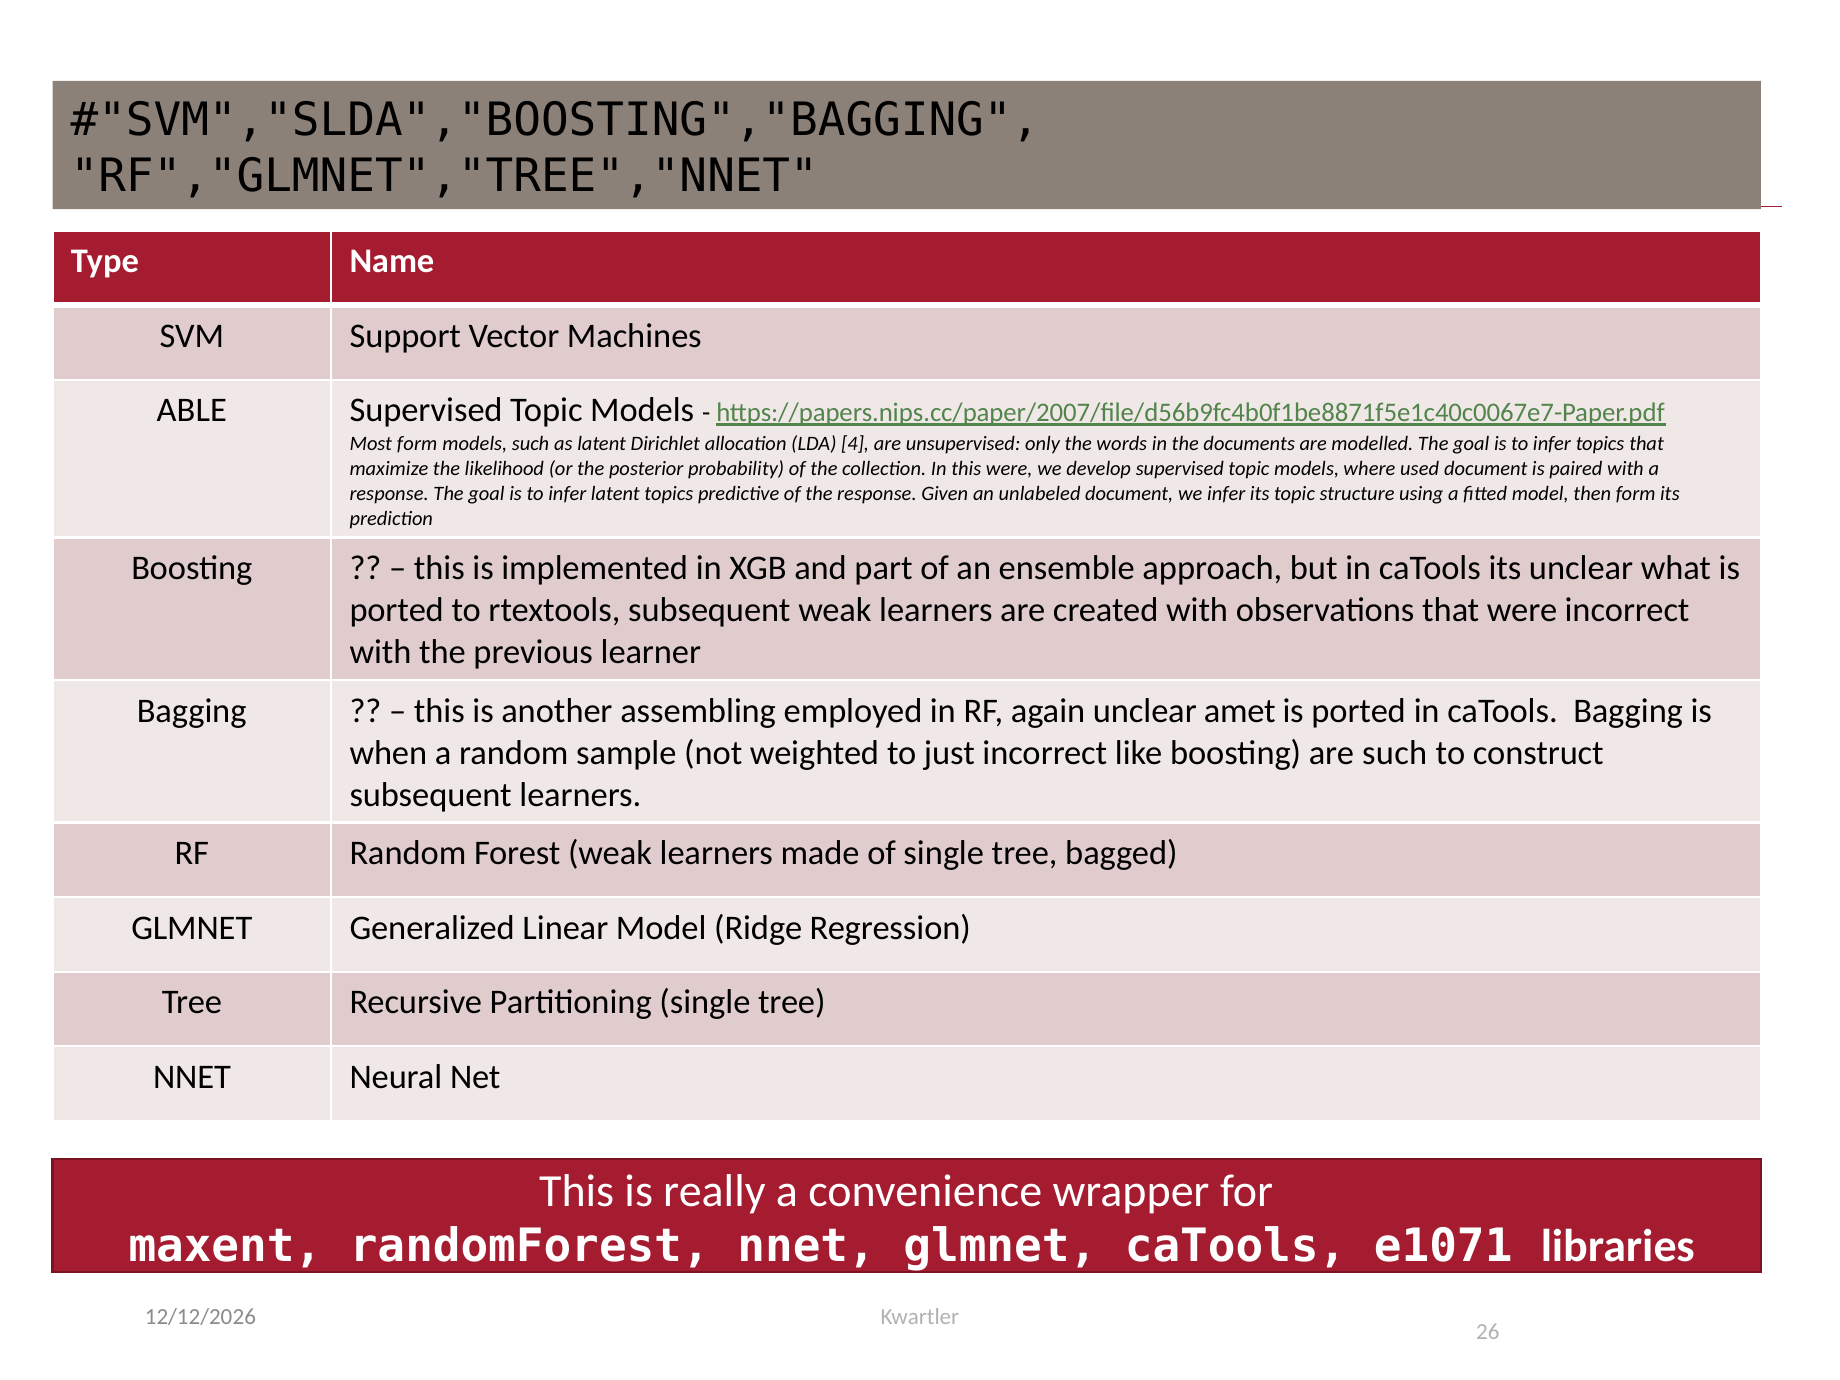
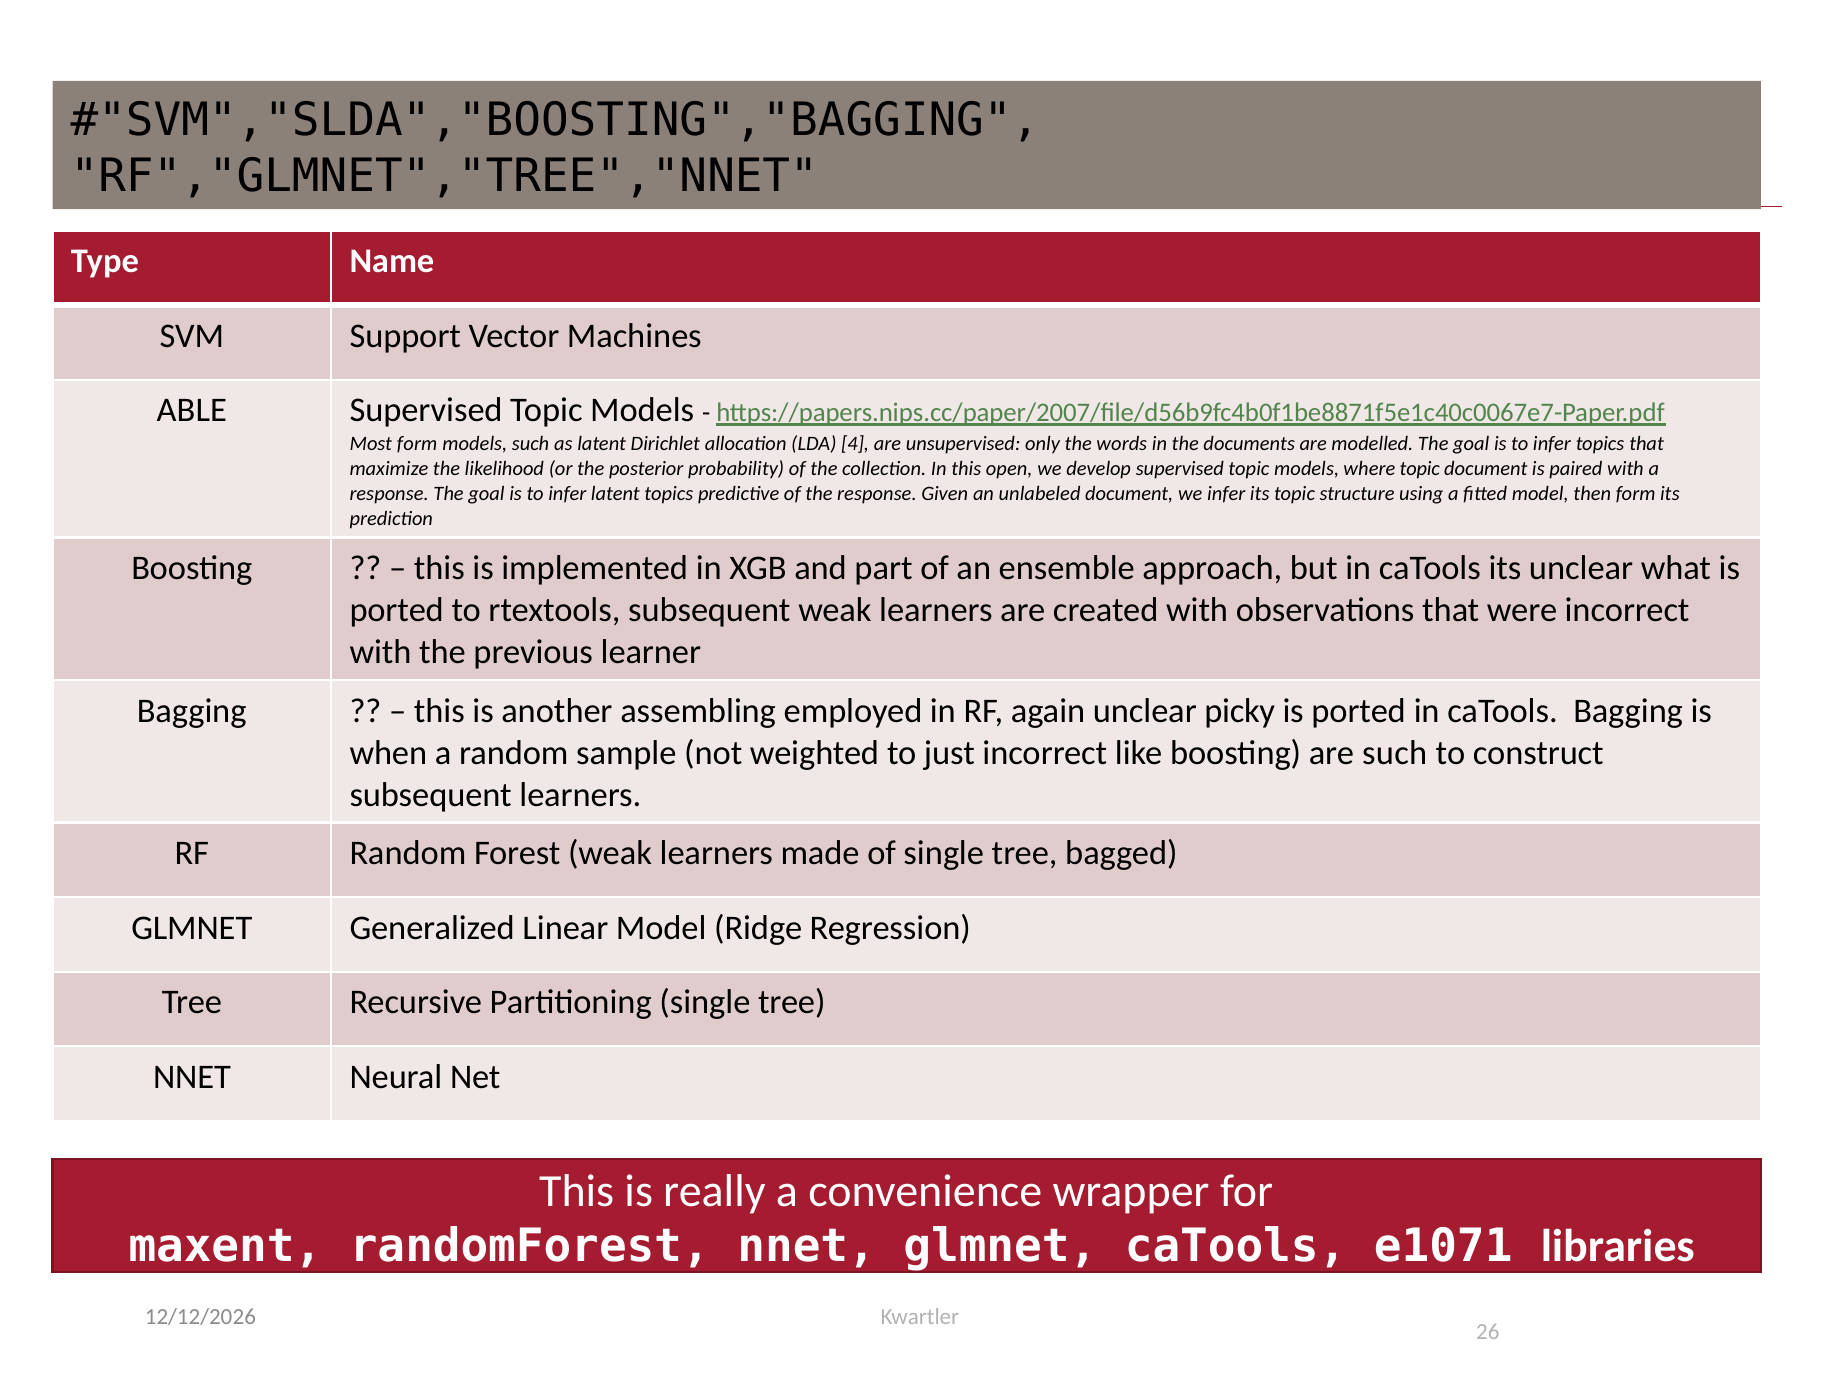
this were: were -> open
where used: used -> topic
amet: amet -> picky
